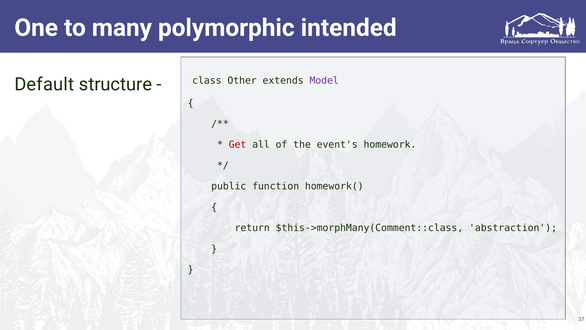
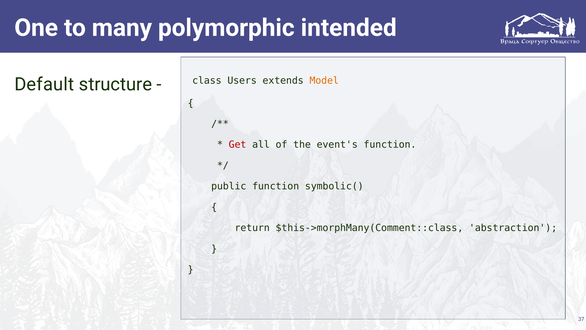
Other: Other -> Users
Model colour: purple -> orange
event's homework: homework -> function
homework(: homework( -> symbolic(
